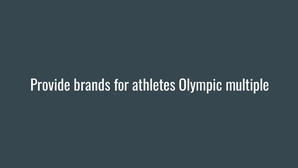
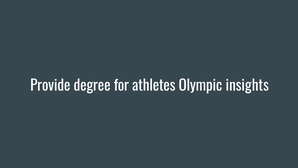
brands: brands -> degree
multiple: multiple -> insights
